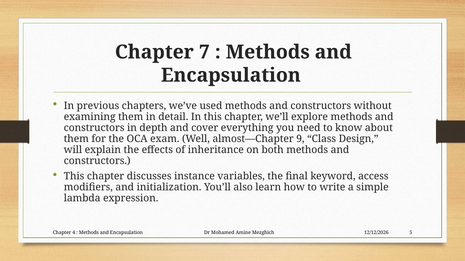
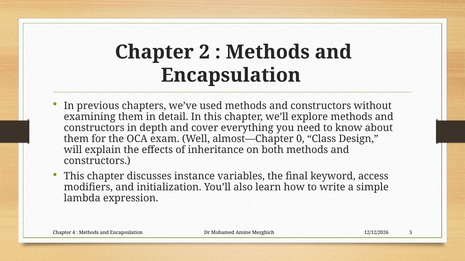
7: 7 -> 2
9: 9 -> 0
